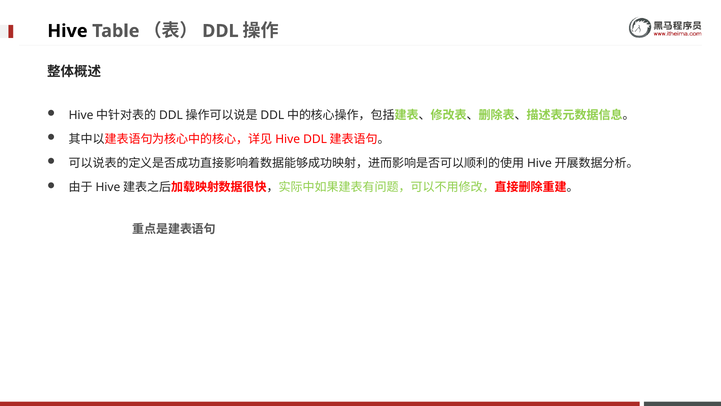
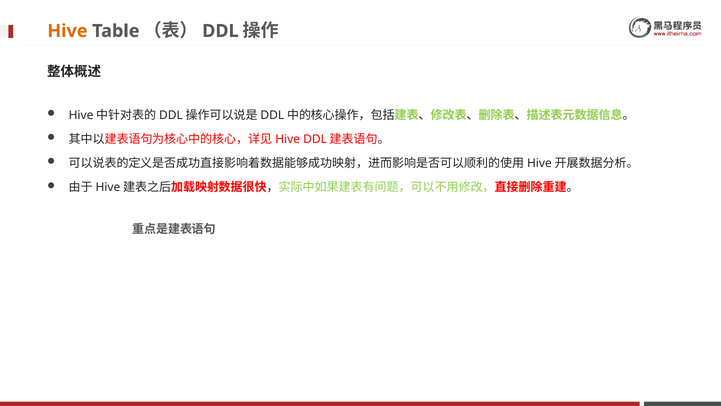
Hive colour: black -> orange
